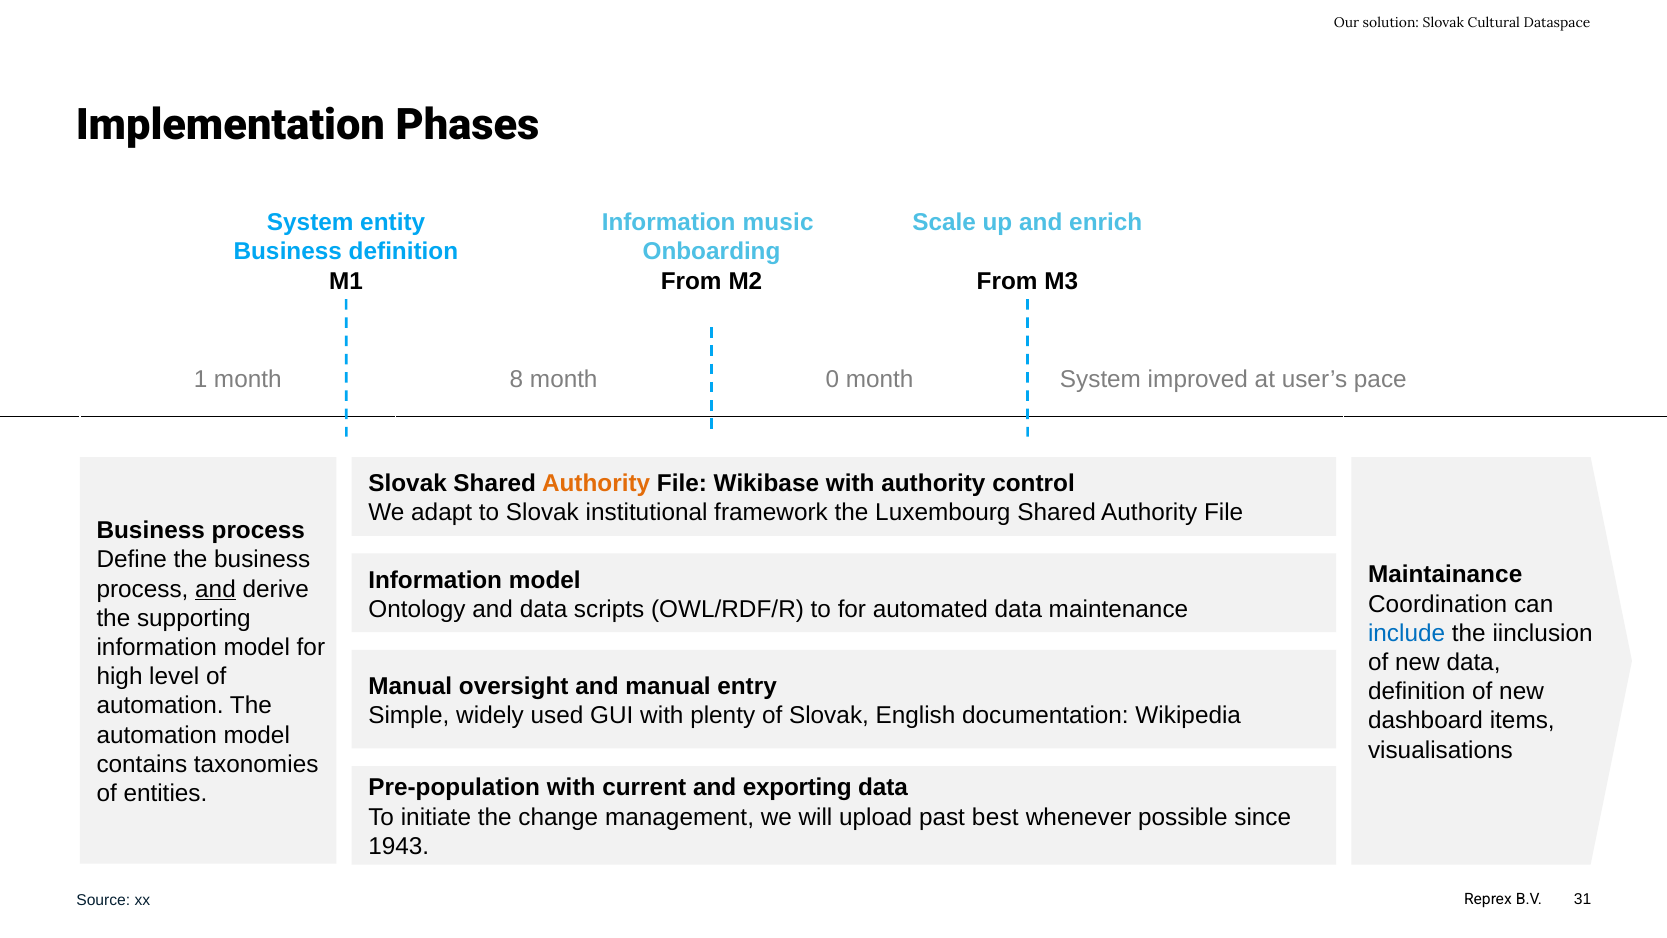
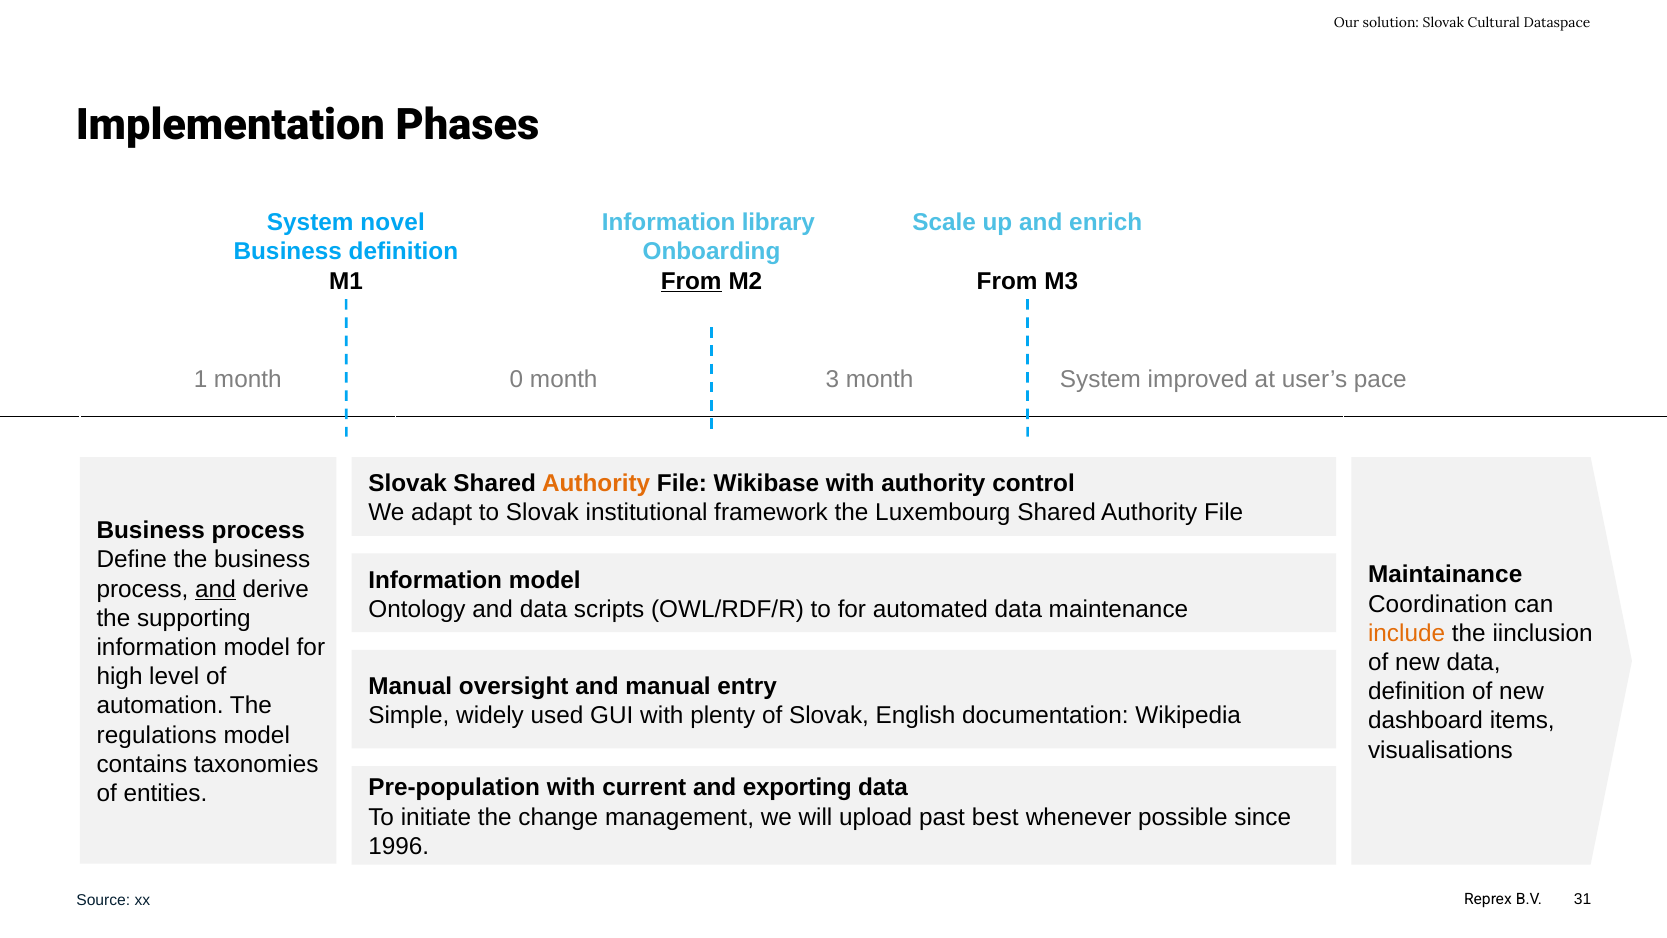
entity: entity -> novel
music: music -> library
From at (691, 281) underline: none -> present
8: 8 -> 0
0: 0 -> 3
include colour: blue -> orange
automation at (157, 735): automation -> regulations
1943: 1943 -> 1996
